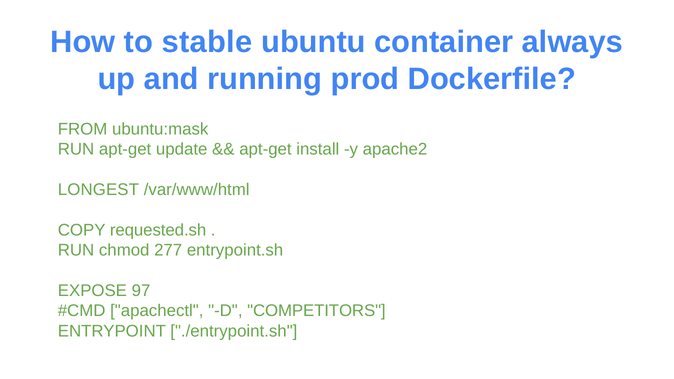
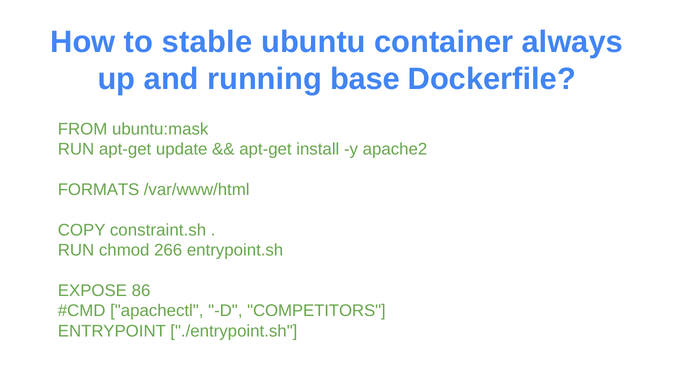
prod: prod -> base
LONGEST: LONGEST -> FORMATS
requested.sh: requested.sh -> constraint.sh
277: 277 -> 266
97: 97 -> 86
